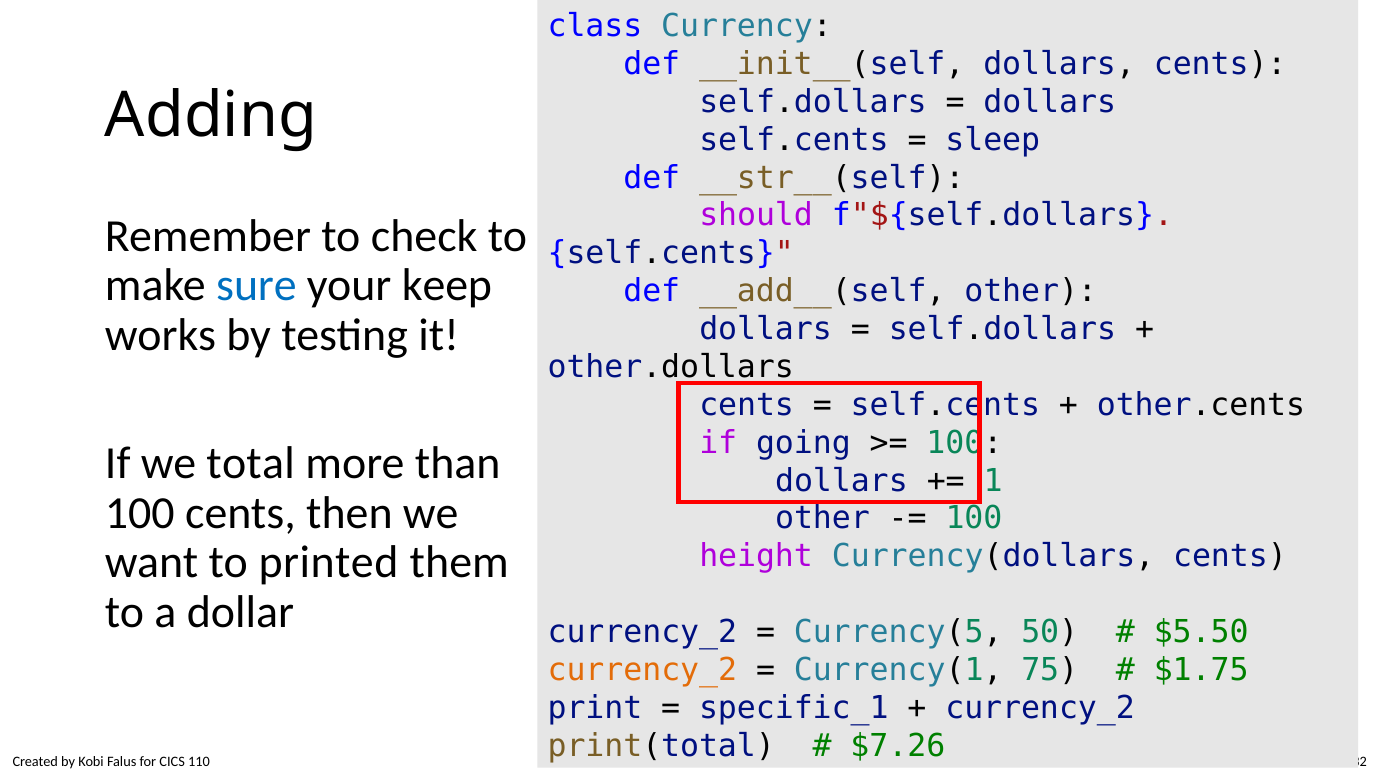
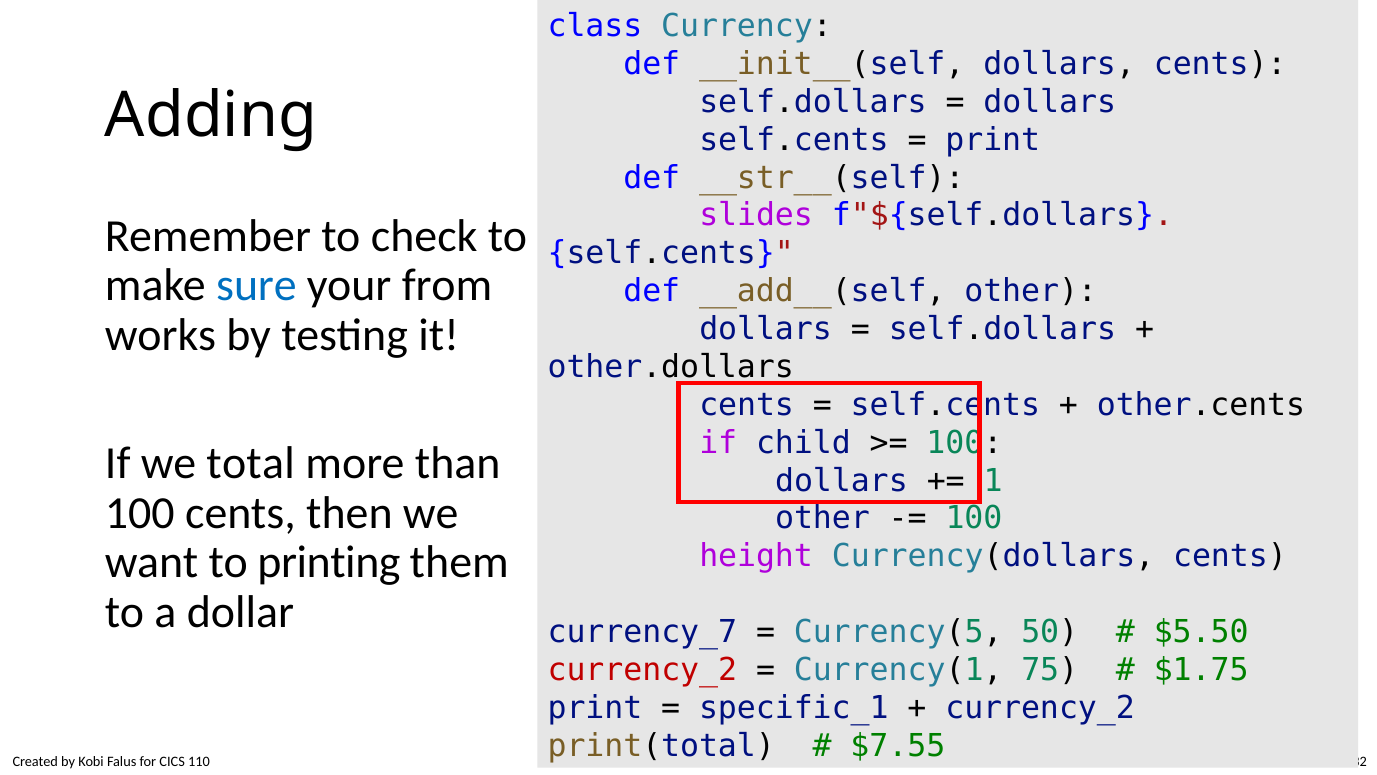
sleep at (993, 140): sleep -> print
should: should -> slides
keep: keep -> from
going: going -> child
printed: printed -> printing
currency_2 at (642, 632): currency_2 -> currency_7
currency_2 at (642, 670) colour: orange -> red
$7.26: $7.26 -> $7.55
